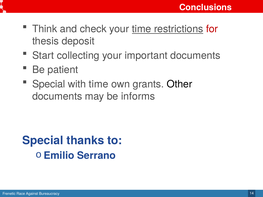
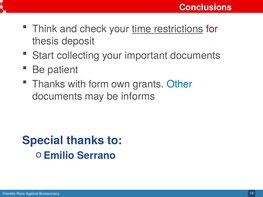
Special at (49, 84): Special -> Thanks
with time: time -> form
Other colour: black -> blue
